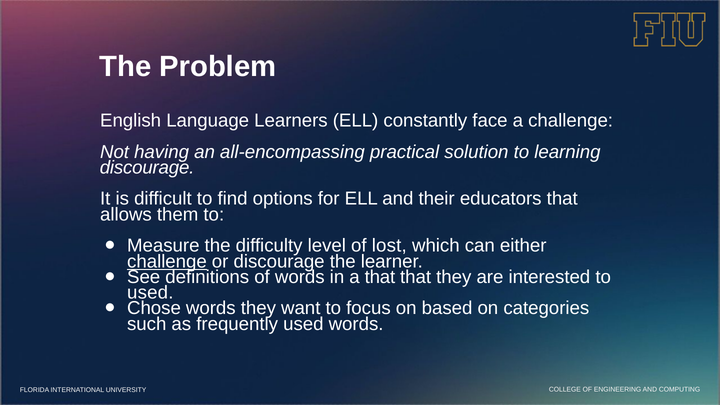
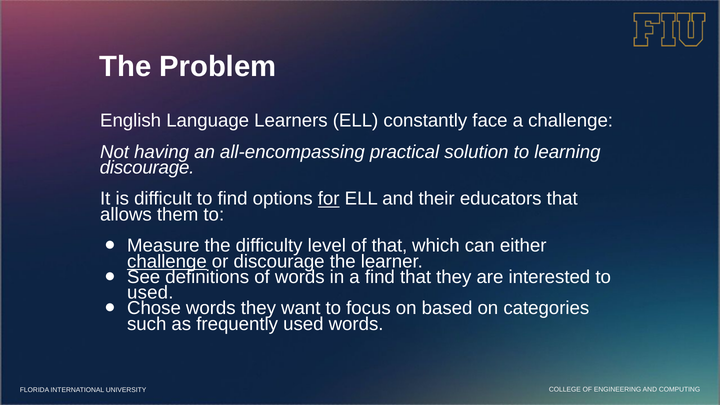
for underline: none -> present
of lost: lost -> that
a that: that -> find
